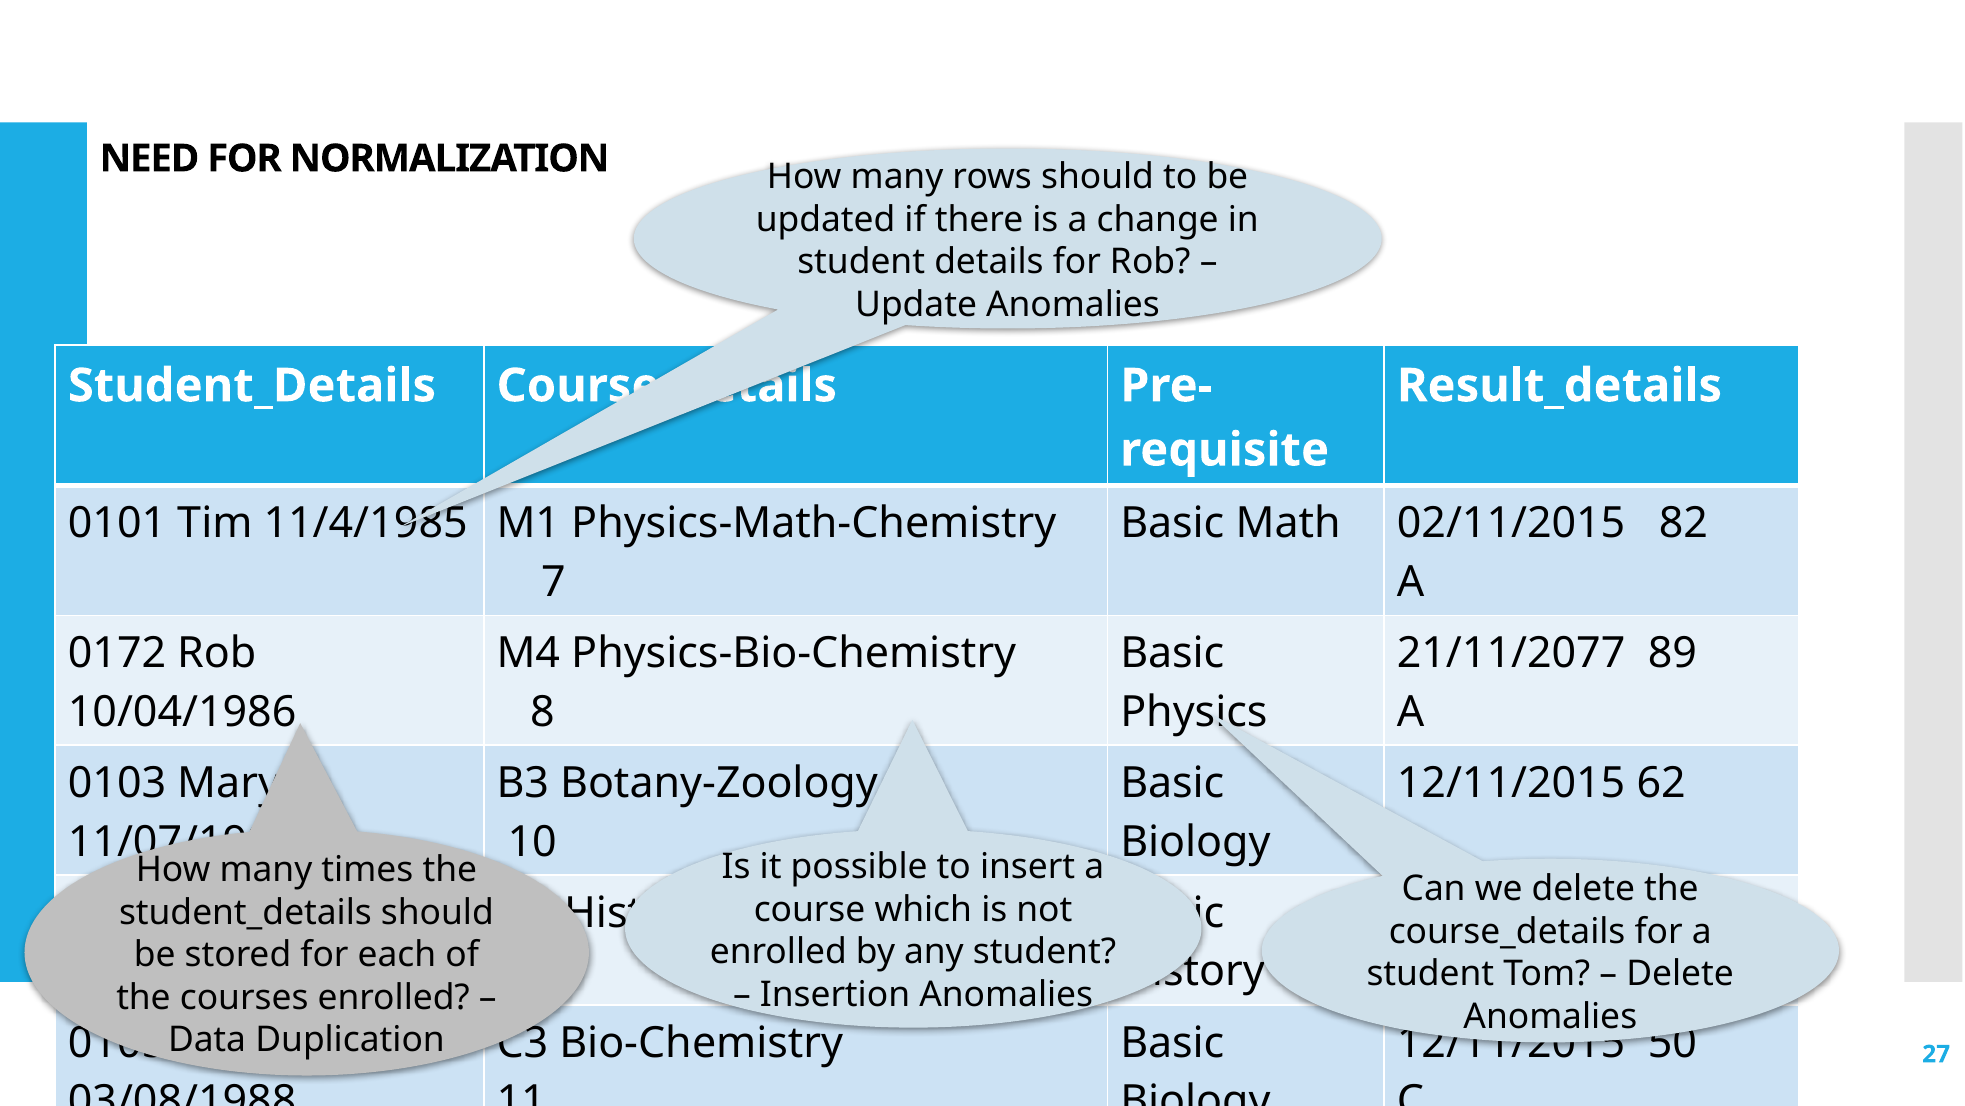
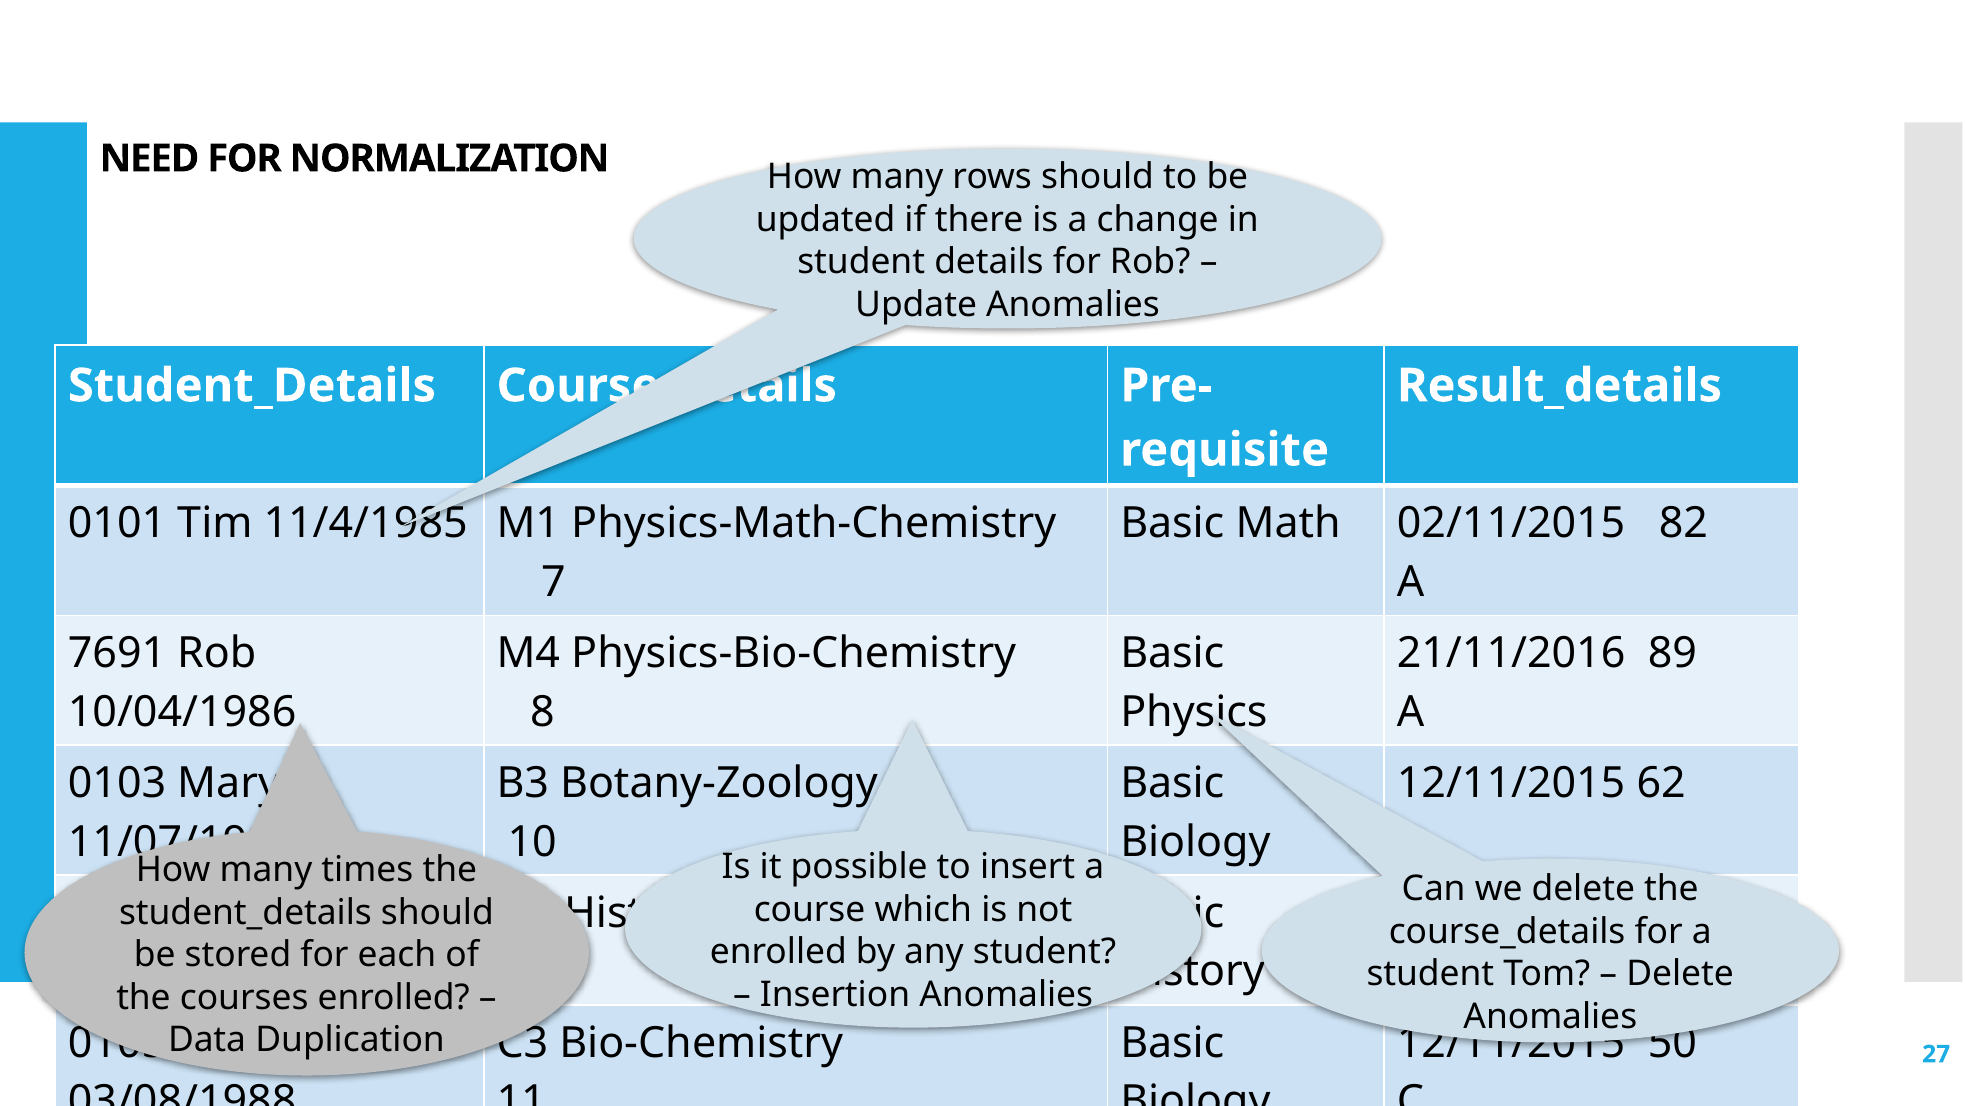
0172: 0172 -> 7691
21/11/2077: 21/11/2077 -> 21/11/2016
